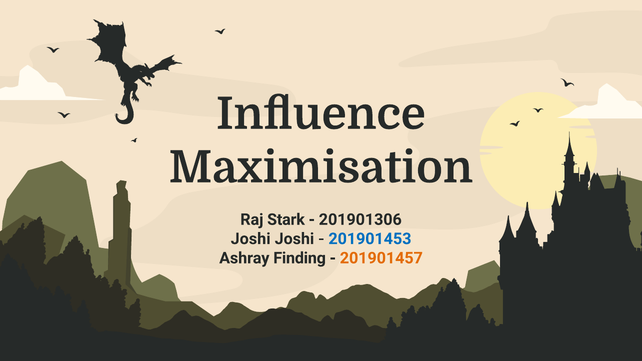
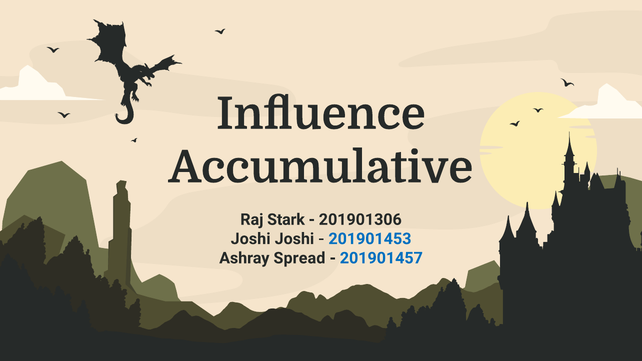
Maximisation: Maximisation -> Accumulative
Finding: Finding -> Spread
201901457 colour: orange -> blue
